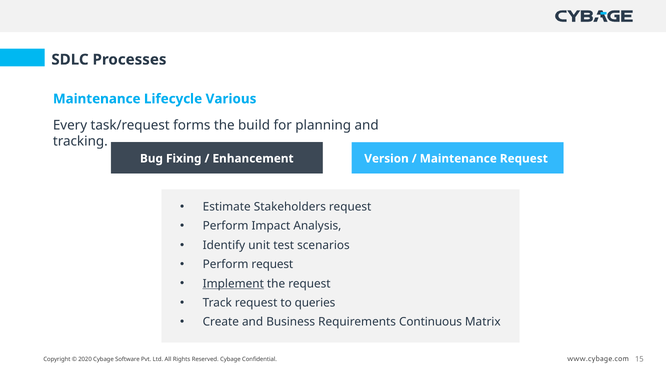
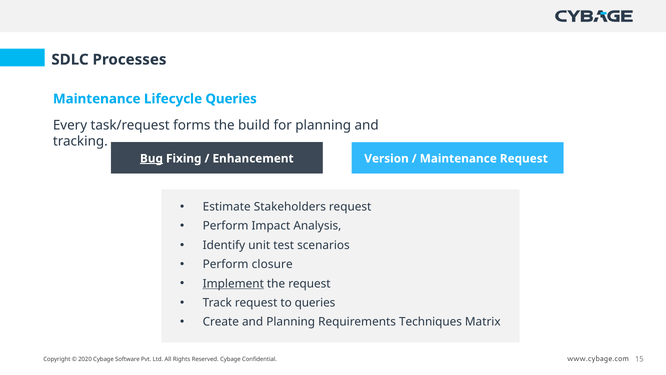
Lifecycle Various: Various -> Queries
Bug underline: none -> present
Perform request: request -> closure
and Business: Business -> Planning
Continuous: Continuous -> Techniques
